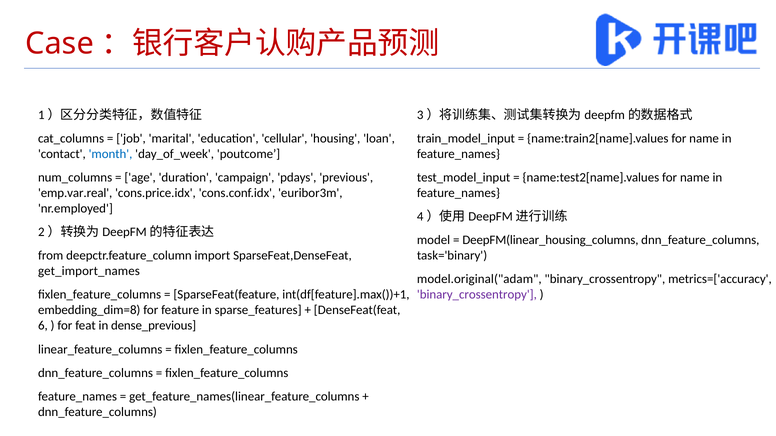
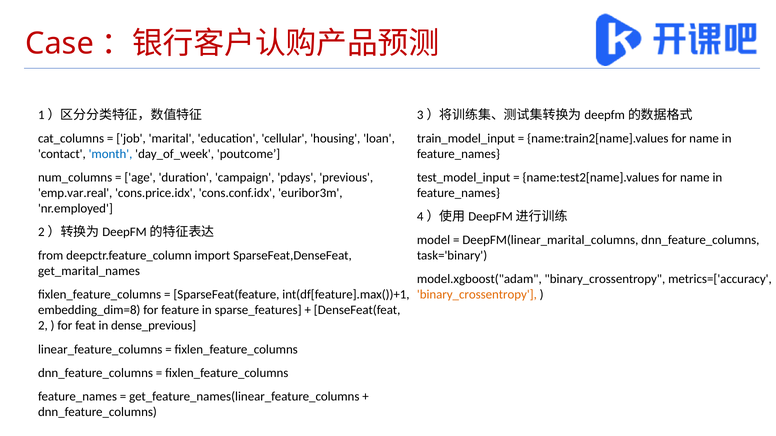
DeepFM(linear_housing_columns: DeepFM(linear_housing_columns -> DeepFM(linear_marital_columns
get_import_names: get_import_names -> get_marital_names
model.original("adam: model.original("adam -> model.xgboost("adam
binary_crossentropy at (477, 295) colour: purple -> orange
6: 6 -> 2
